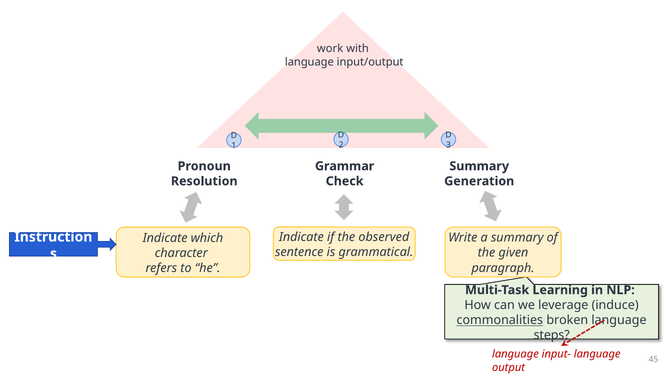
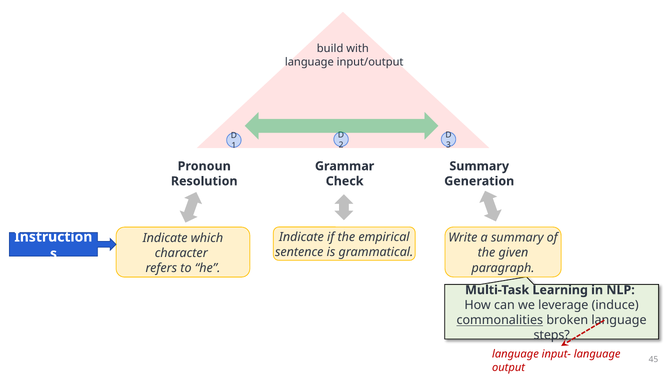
work: work -> build
observed: observed -> empirical
